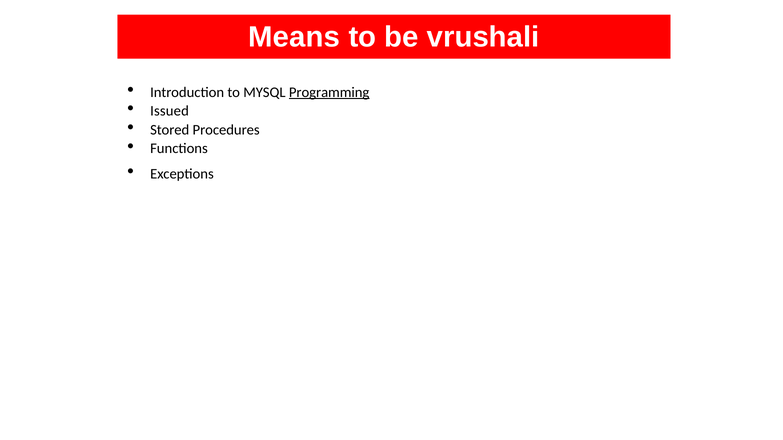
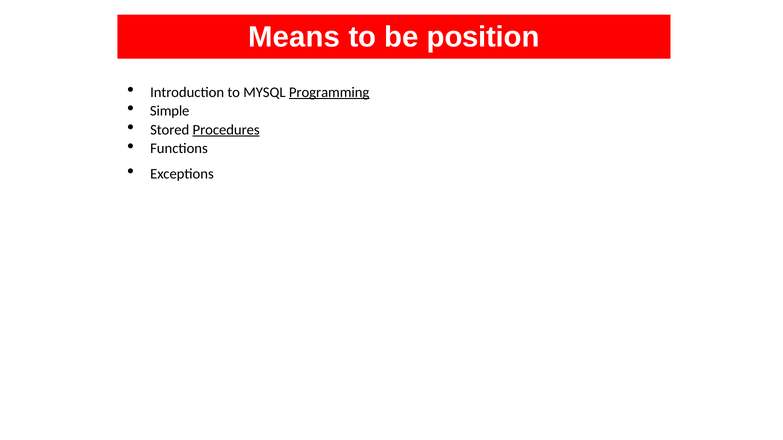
vrushali: vrushali -> position
Issued: Issued -> Simple
Procedures underline: none -> present
